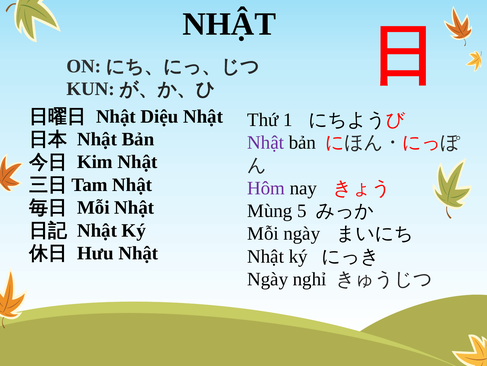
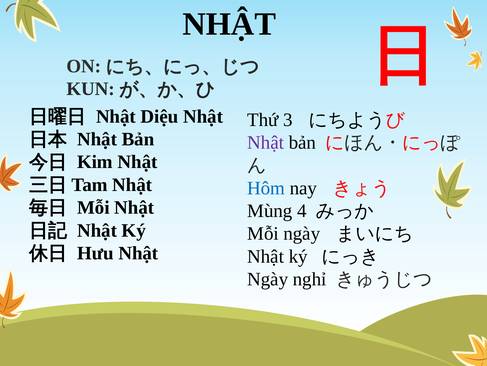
1: 1 -> 3
Hôm colour: purple -> blue
5: 5 -> 4
